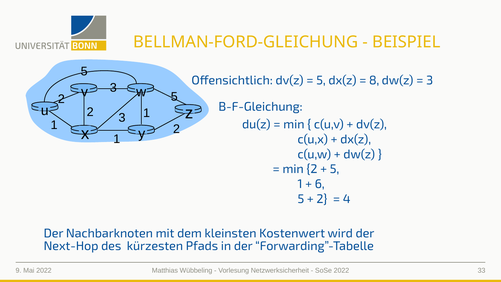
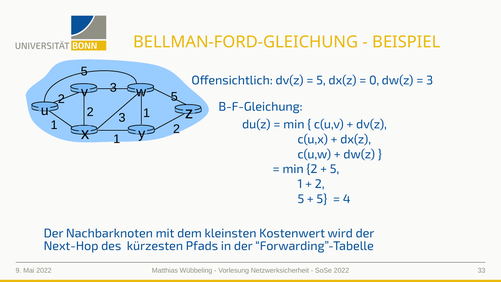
8: 8 -> 0
6 at (320, 184): 6 -> 2
2 at (322, 199): 2 -> 5
